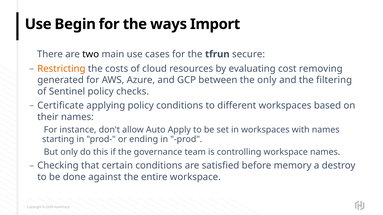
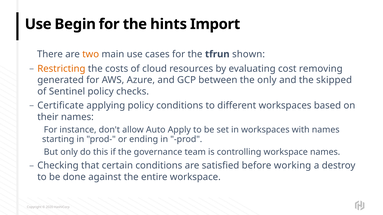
ways: ways -> hints
two colour: black -> orange
secure: secure -> shown
filtering: filtering -> skipped
memory: memory -> working
